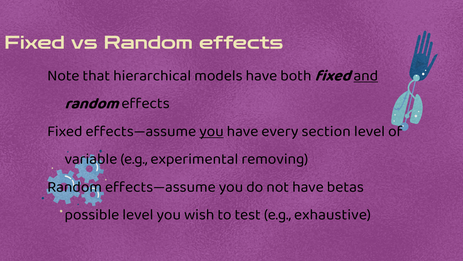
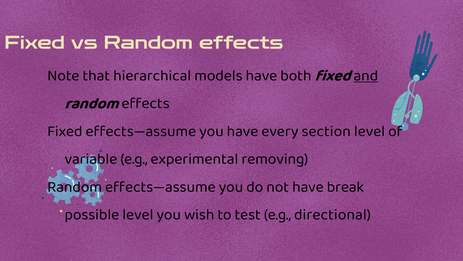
you at (211, 131) underline: present -> none
betas: betas -> break
exhaustive: exhaustive -> directional
